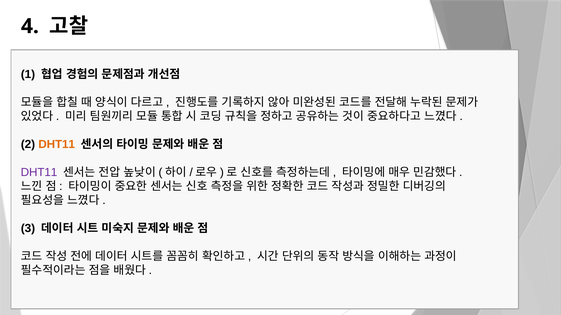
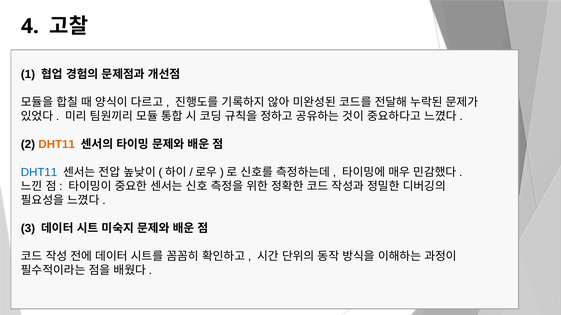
DHT11 at (39, 173) colour: purple -> blue
